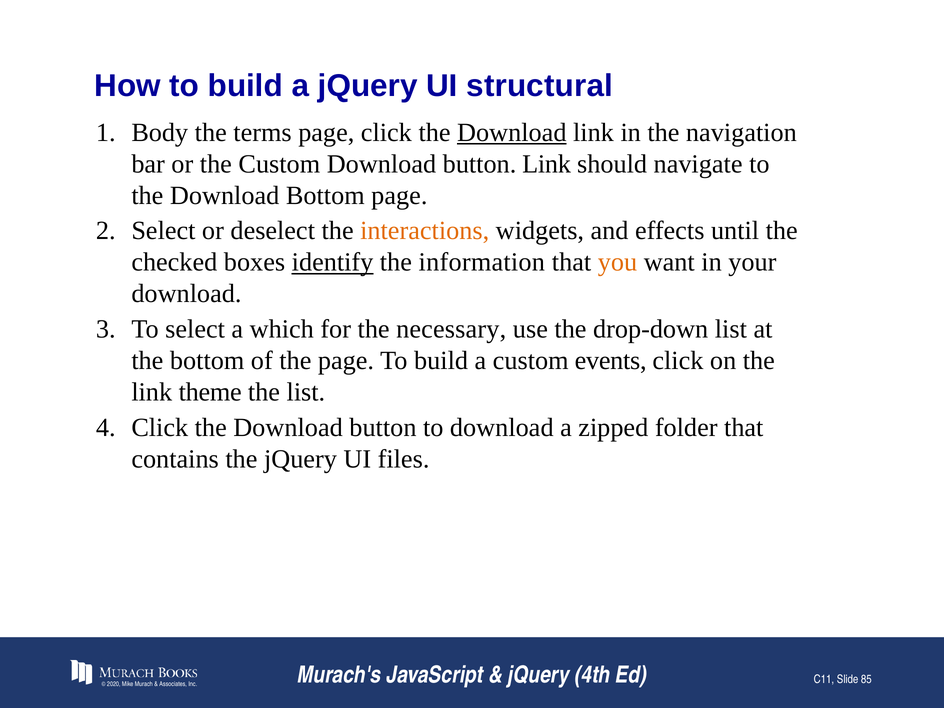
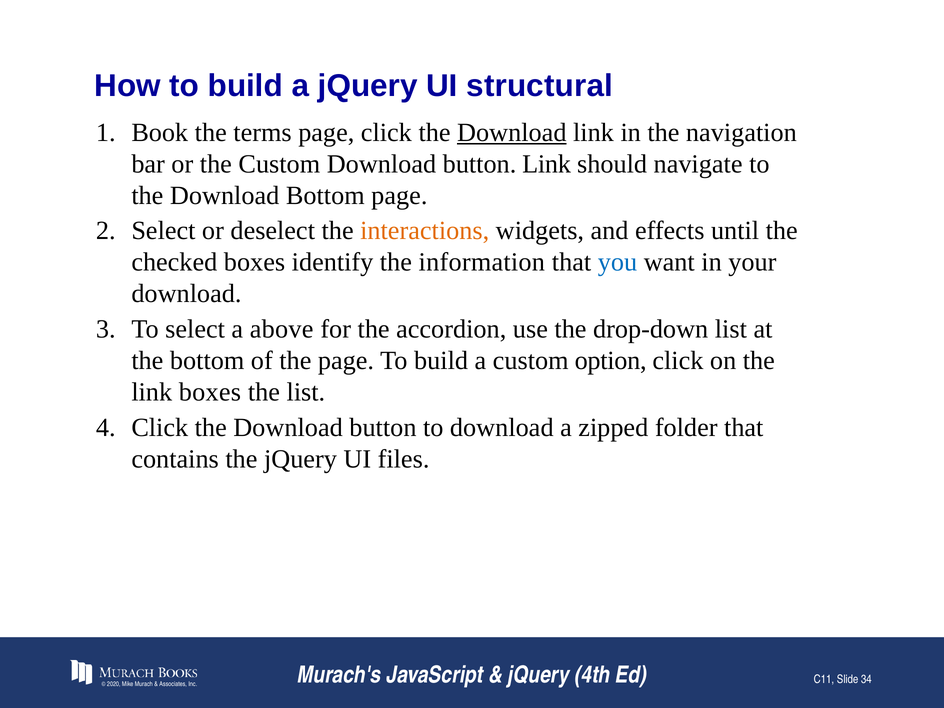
Body: Body -> Book
identify underline: present -> none
you colour: orange -> blue
which: which -> above
necessary: necessary -> accordion
events: events -> option
link theme: theme -> boxes
85: 85 -> 34
